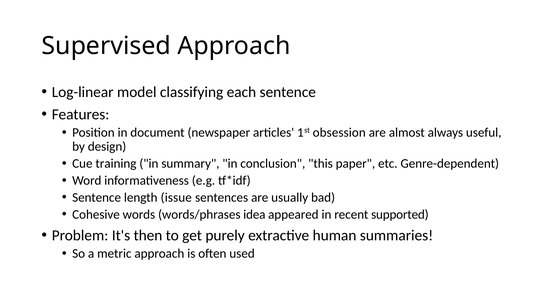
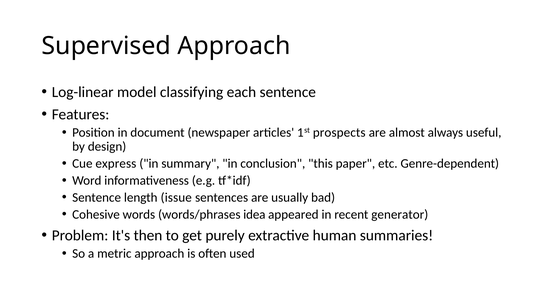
obsession: obsession -> prospects
training: training -> express
supported: supported -> generator
